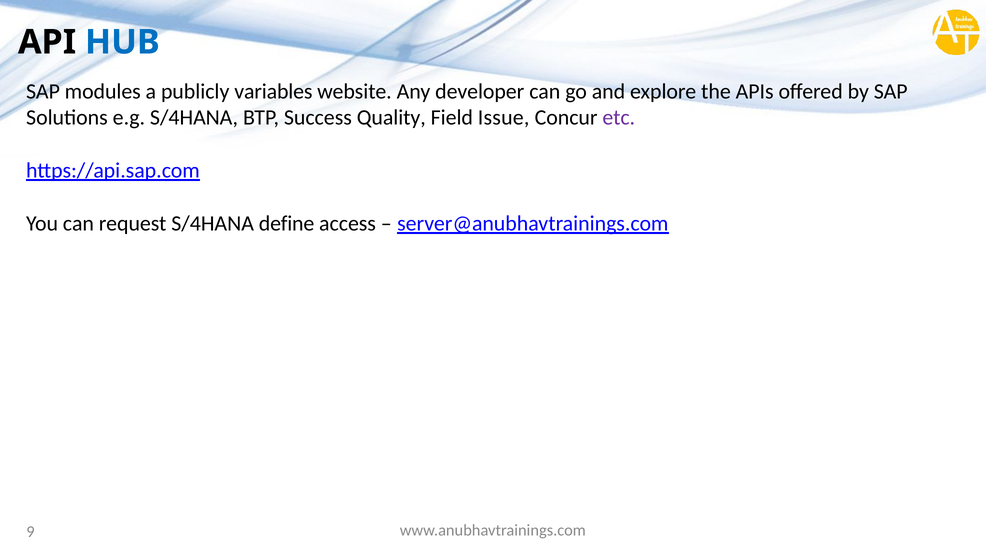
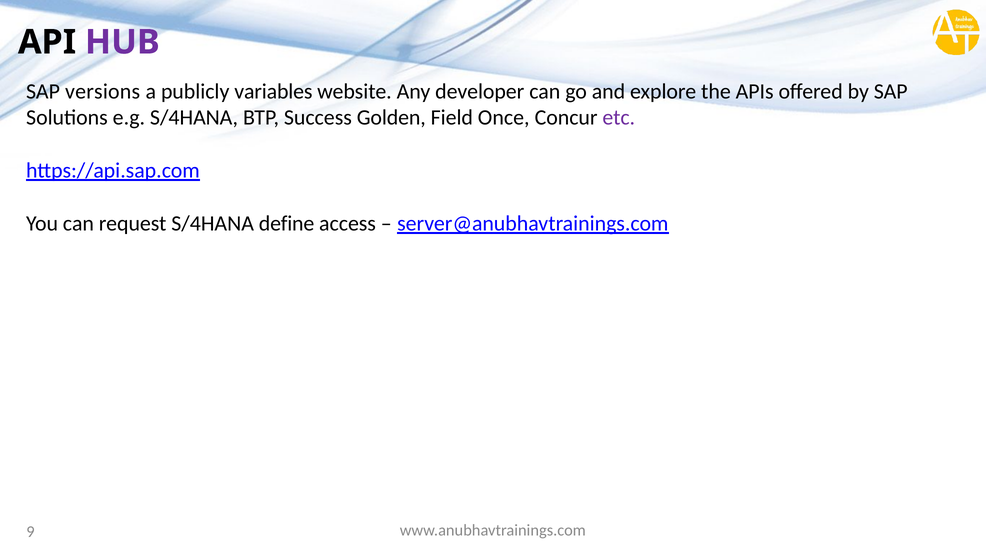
HUB colour: blue -> purple
modules: modules -> versions
Quality: Quality -> Golden
Issue: Issue -> Once
